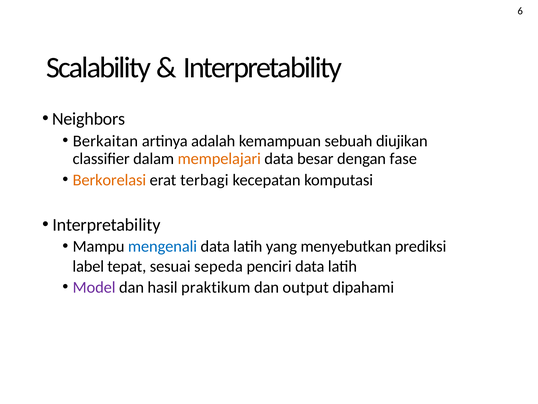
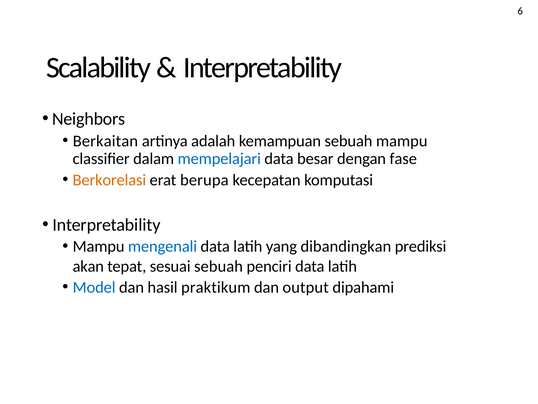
sebuah diujikan: diujikan -> mampu
mempelajari colour: orange -> blue
terbagi: terbagi -> berupa
menyebutkan: menyebutkan -> dibandingkan
label: label -> akan
sesuai sepeda: sepeda -> sebuah
Model colour: purple -> blue
